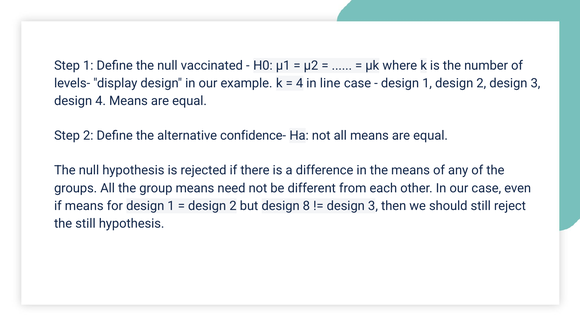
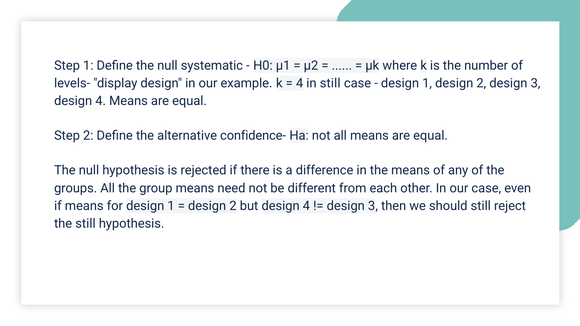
vaccinated: vaccinated -> systematic
in line: line -> still
but design 8: 8 -> 4
